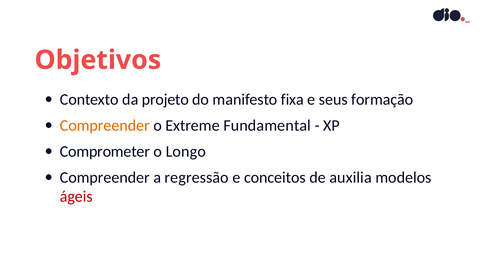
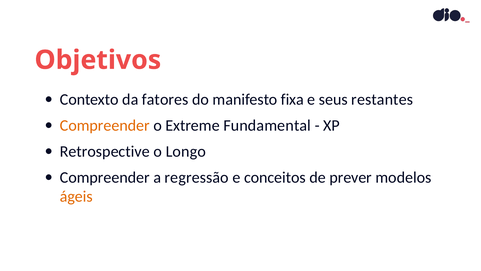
projeto: projeto -> fatores
formação: formação -> restantes
Comprometer: Comprometer -> Retrospective
auxilia: auxilia -> prever
ágeis colour: red -> orange
